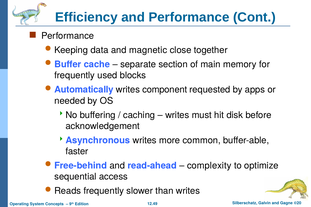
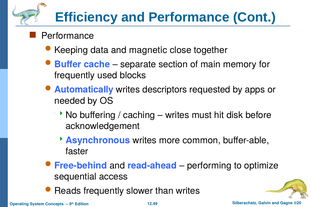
component: component -> descriptors
complexity: complexity -> performing
